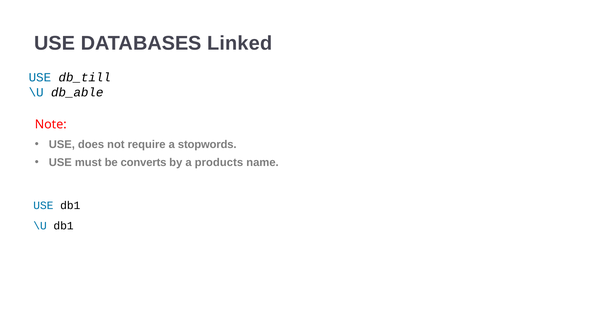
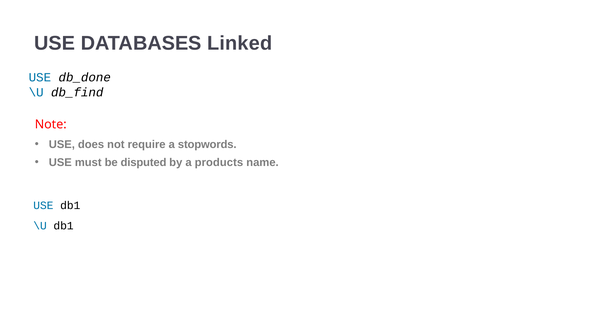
db_till: db_till -> db_done
db_able: db_able -> db_find
converts: converts -> disputed
